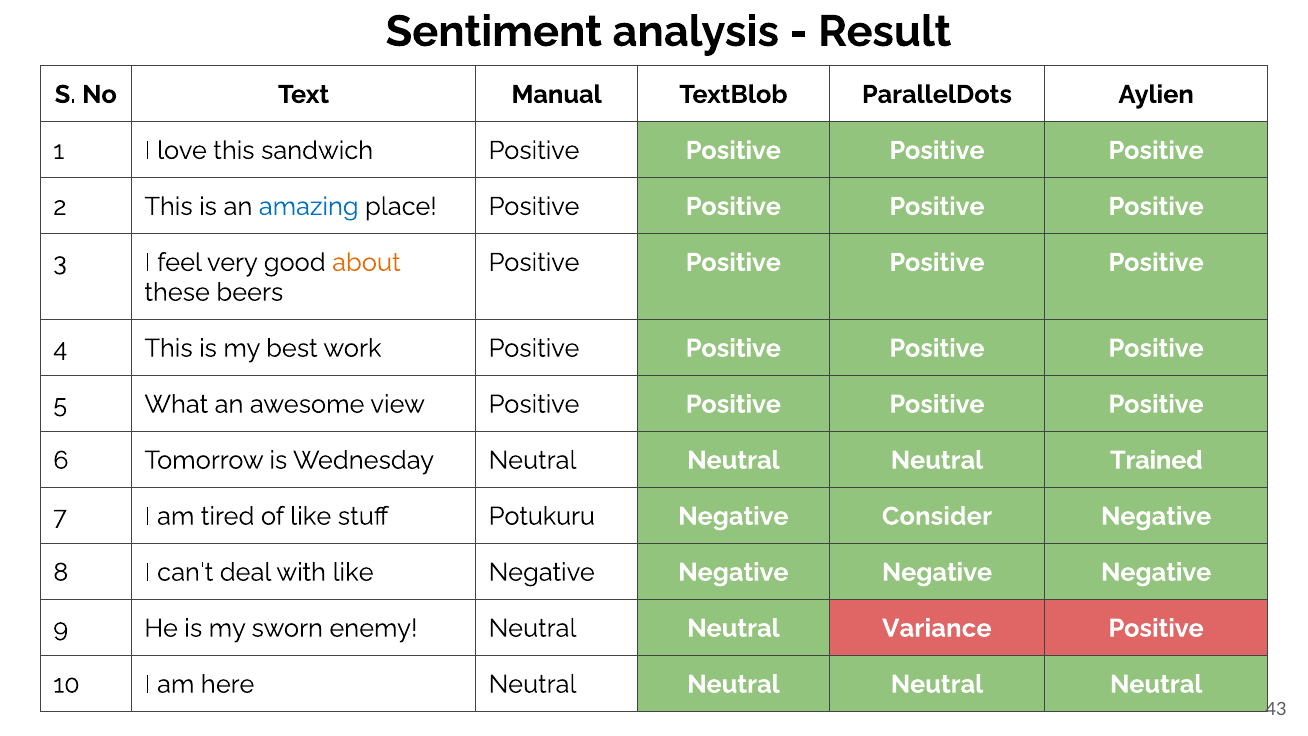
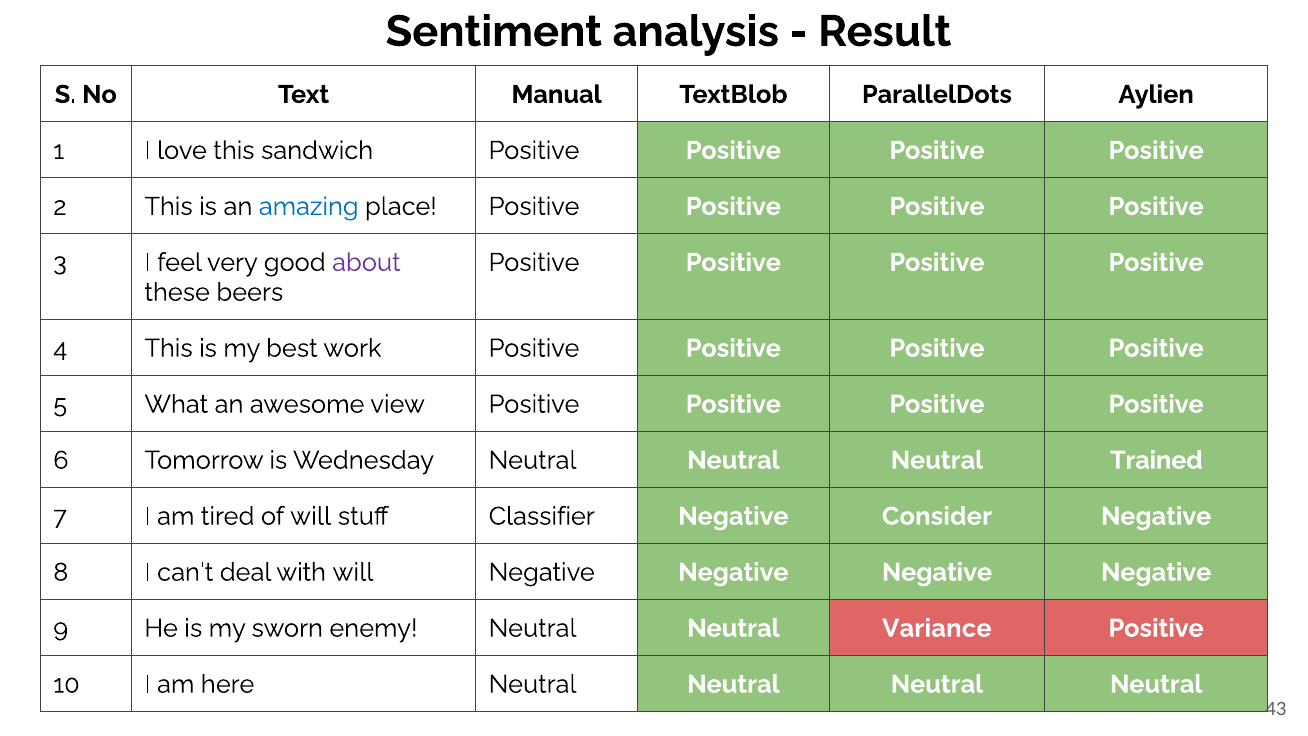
about colour: orange -> purple
of like: like -> will
Potukuru: Potukuru -> Classifier
with like: like -> will
